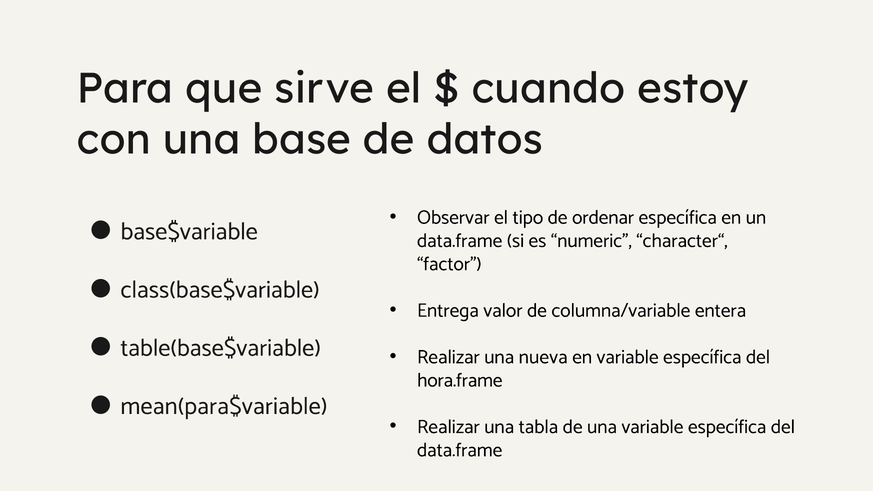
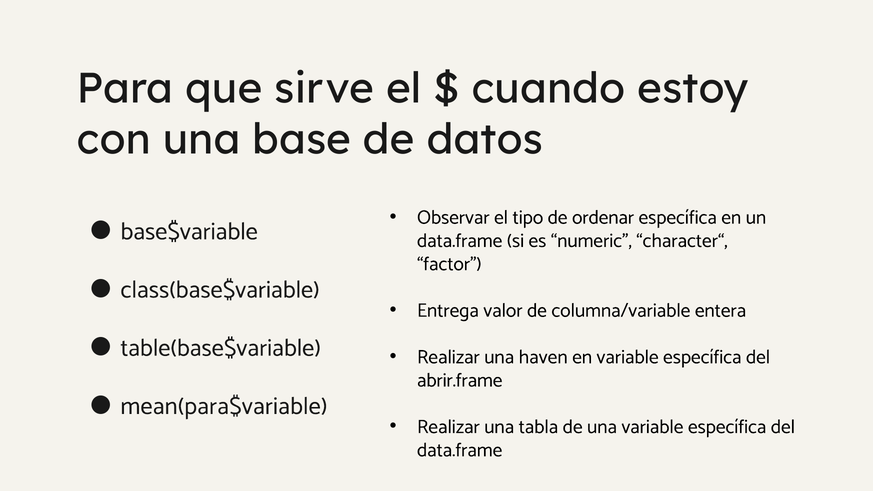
nueva: nueva -> haven
hora.frame: hora.frame -> abrir.frame
